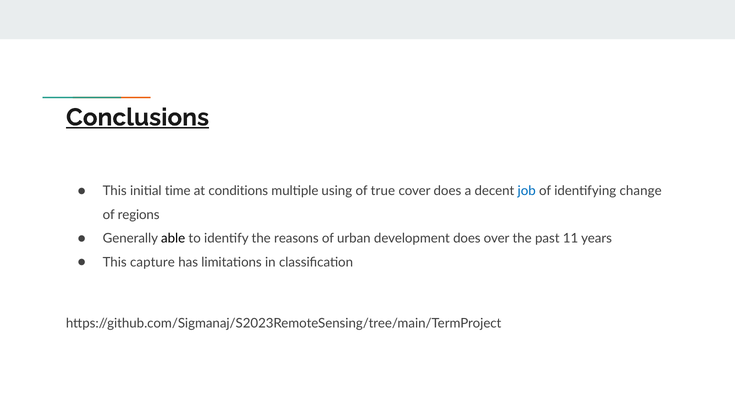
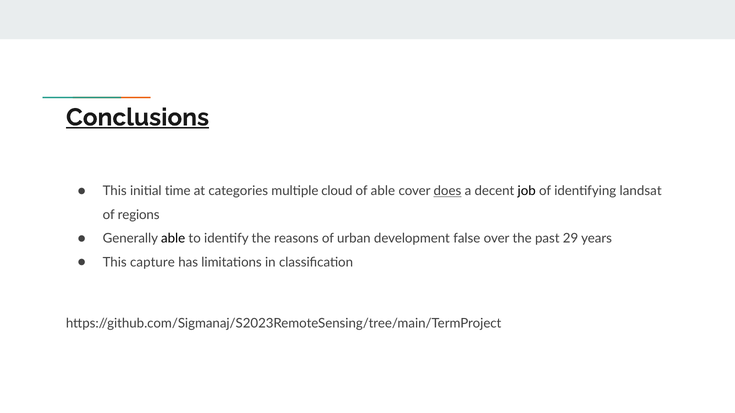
conditions: conditions -> categories
using: using -> cloud
of true: true -> able
does at (447, 191) underline: none -> present
job colour: blue -> black
change: change -> landsat
development does: does -> false
11: 11 -> 29
